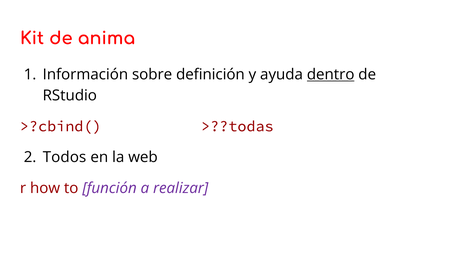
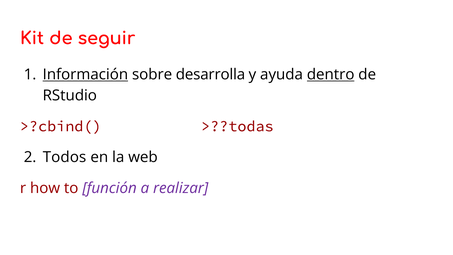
anima: anima -> seguir
Información underline: none -> present
definición: definición -> desarrolla
